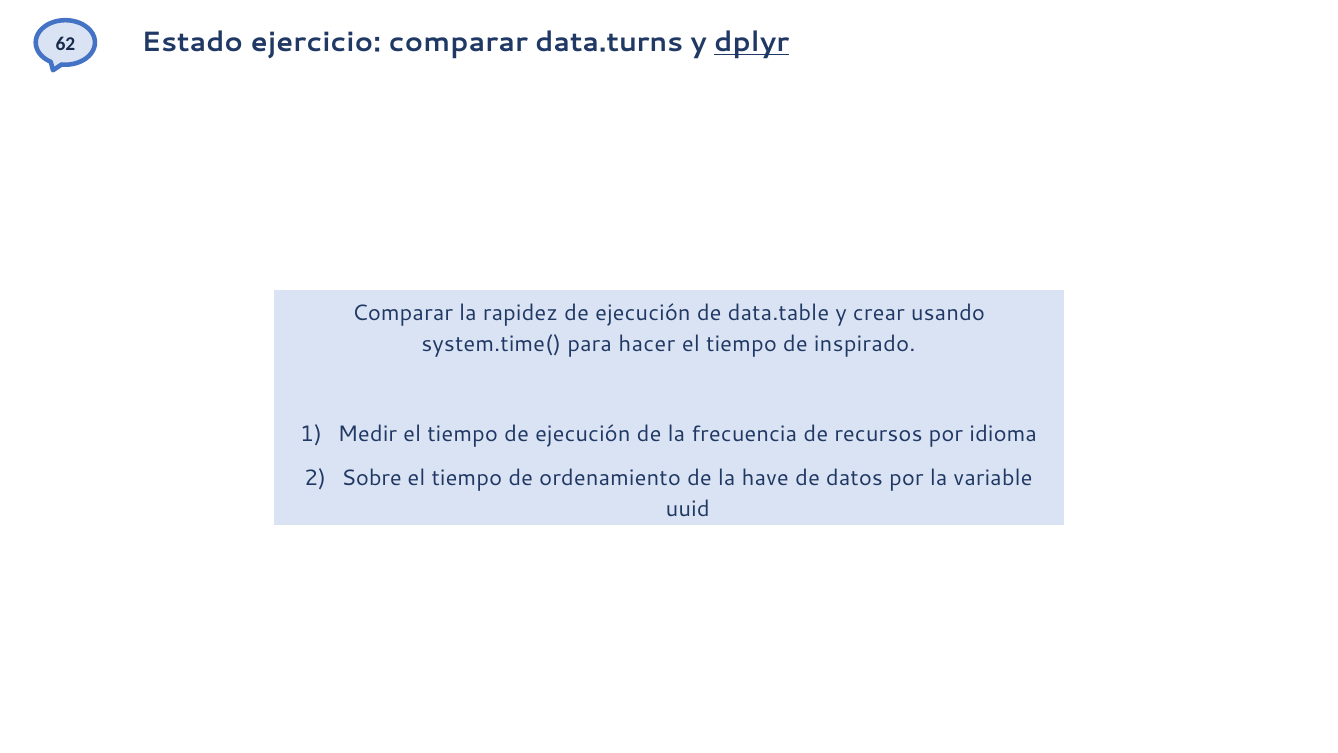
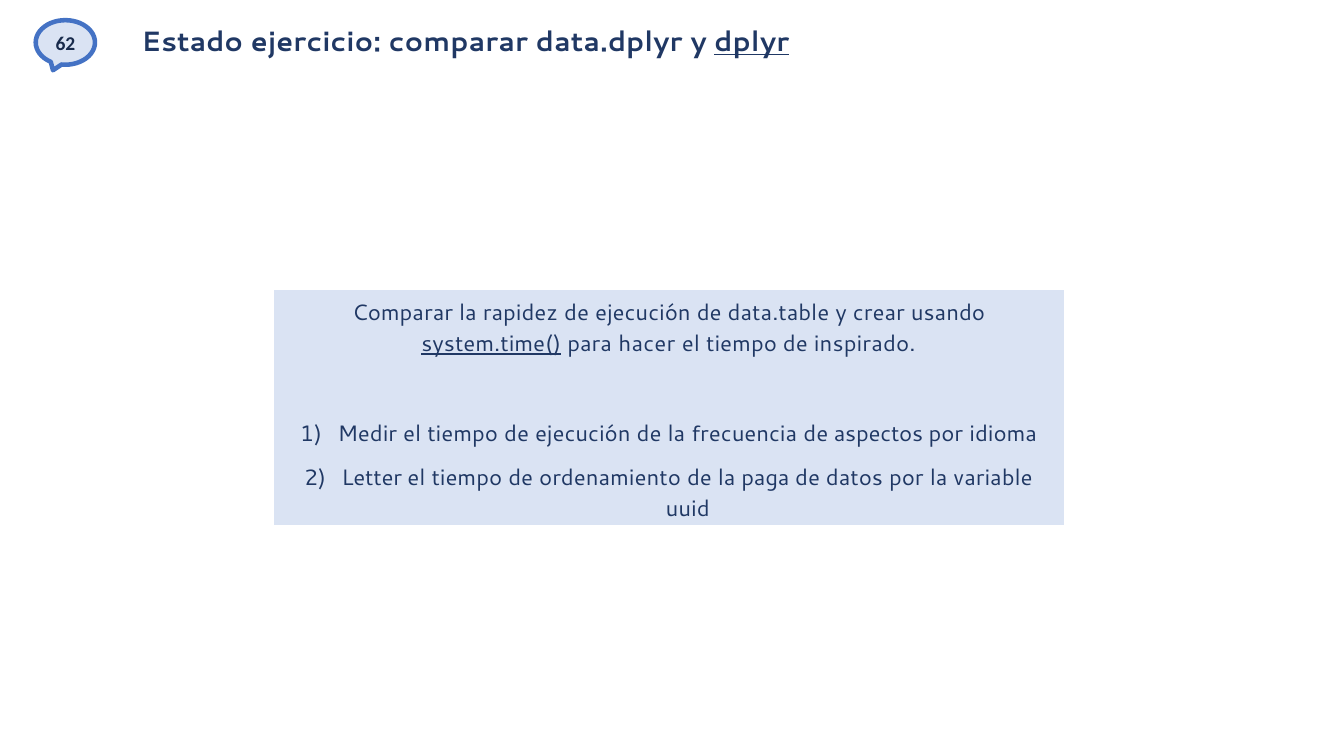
data.turns: data.turns -> data.dplyr
system.time( underline: none -> present
recursos: recursos -> aspectos
Sobre: Sobre -> Letter
have: have -> paga
